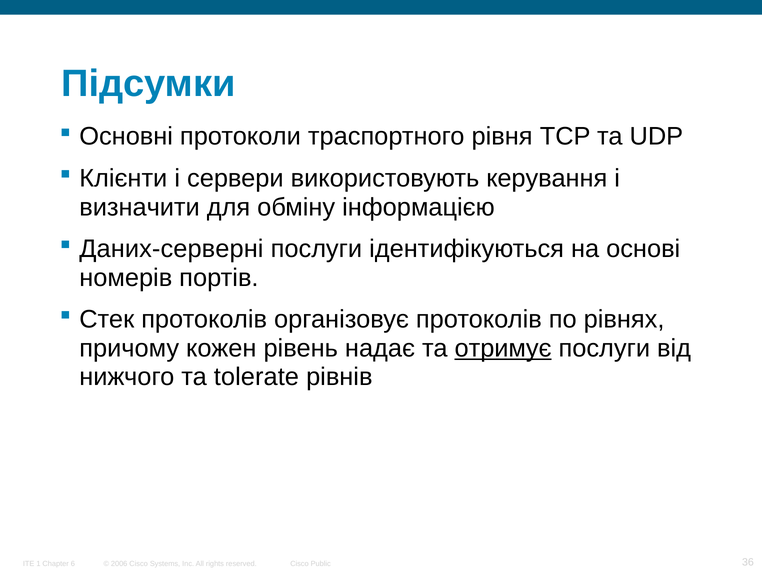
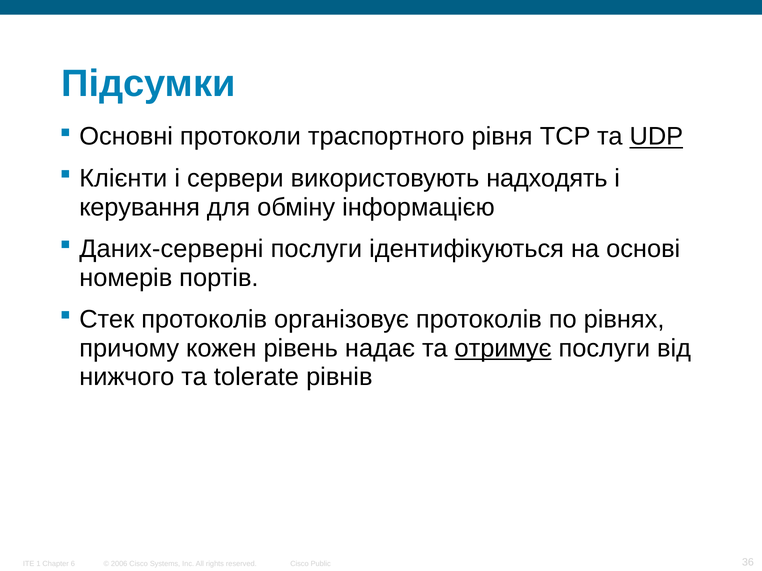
UDP underline: none -> present
керування: керування -> надходять
визначити: визначити -> керування
